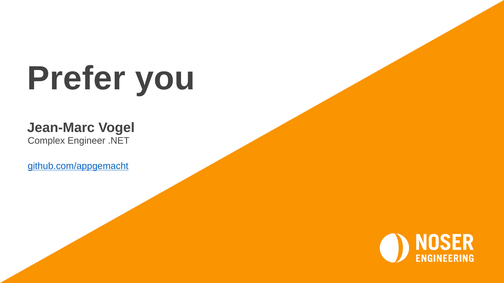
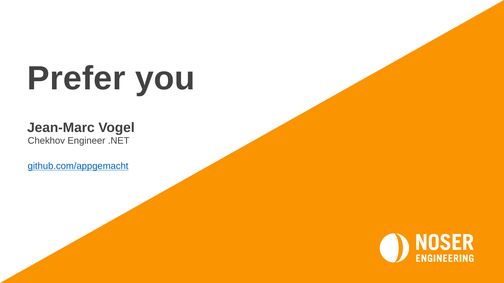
Complex: Complex -> Chekhov
